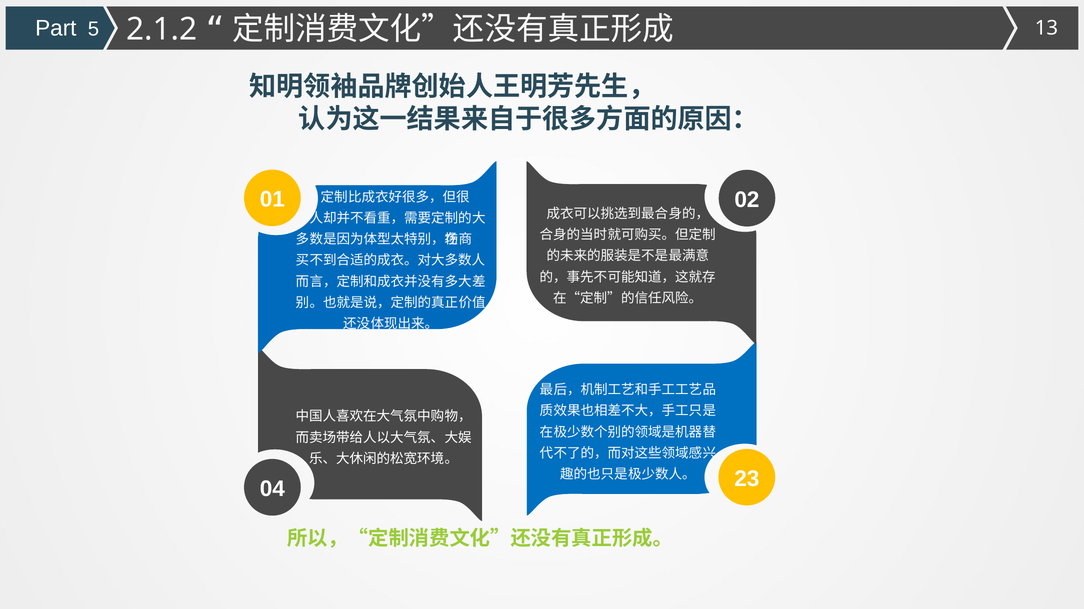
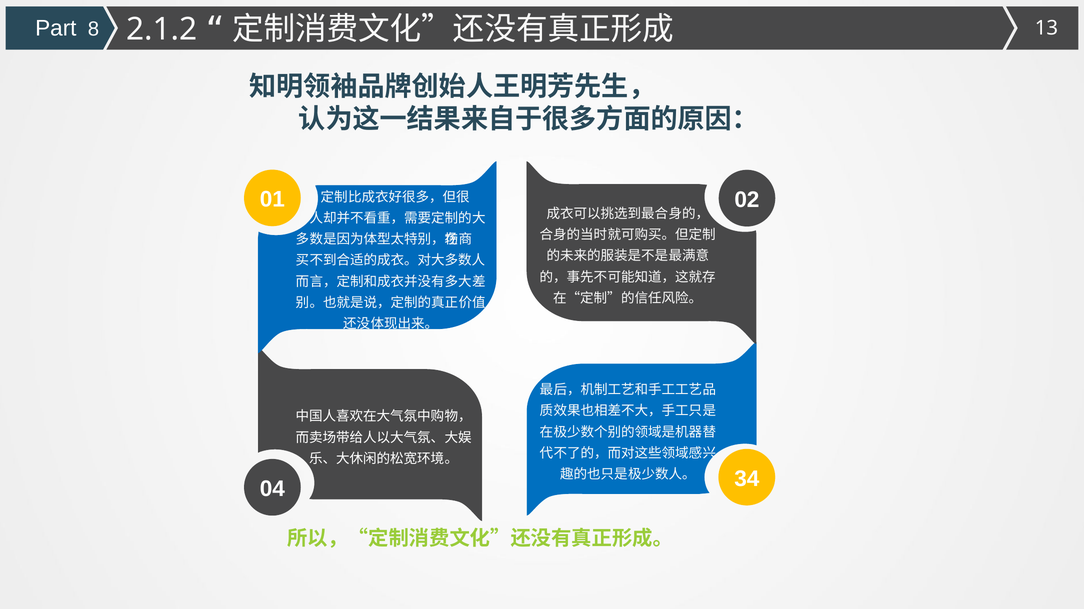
5: 5 -> 8
23: 23 -> 34
